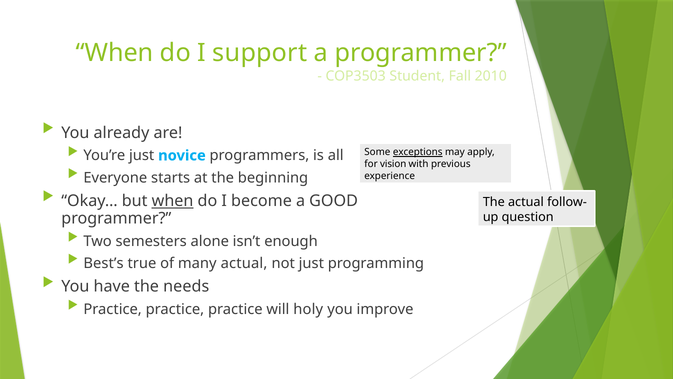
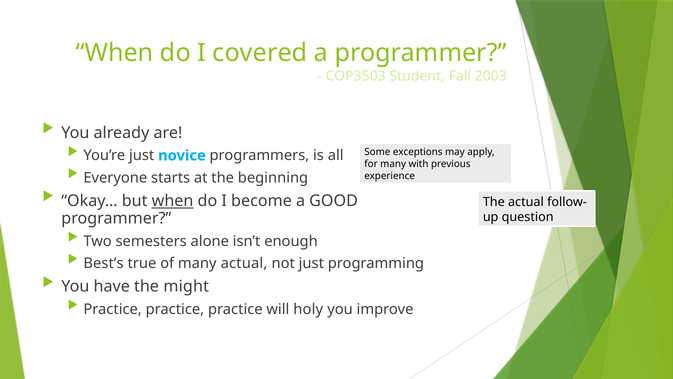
support: support -> covered
2010: 2010 -> 2003
exceptions underline: present -> none
for vision: vision -> many
needs: needs -> might
